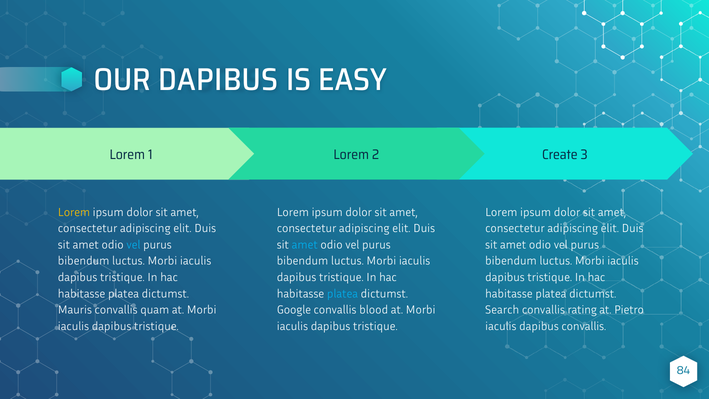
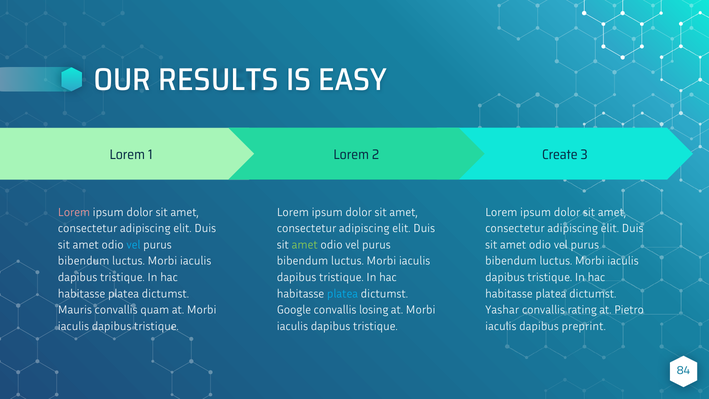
OUR DAPIBUS: DAPIBUS -> RESULTS
Lorem at (74, 212) colour: yellow -> pink
amet at (305, 245) colour: light blue -> light green
blood: blood -> losing
Search: Search -> Yashar
dapibus convallis: convallis -> preprint
